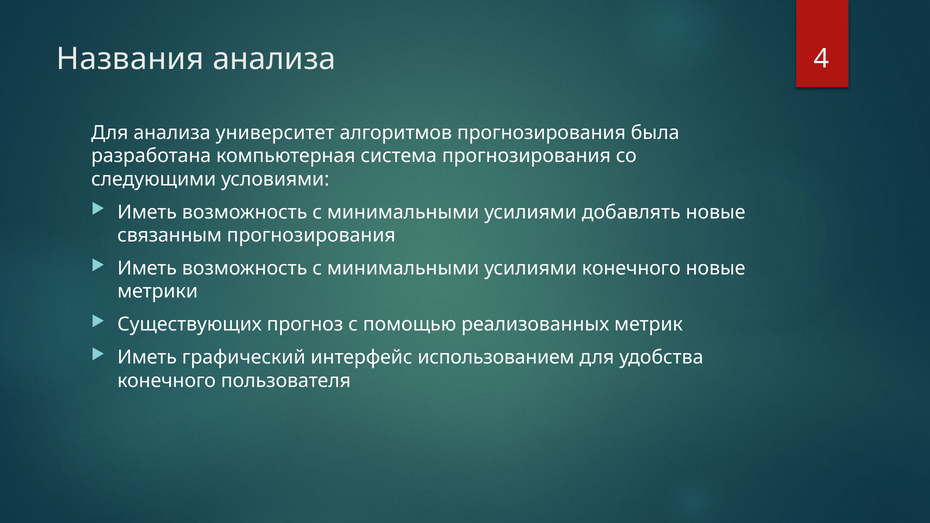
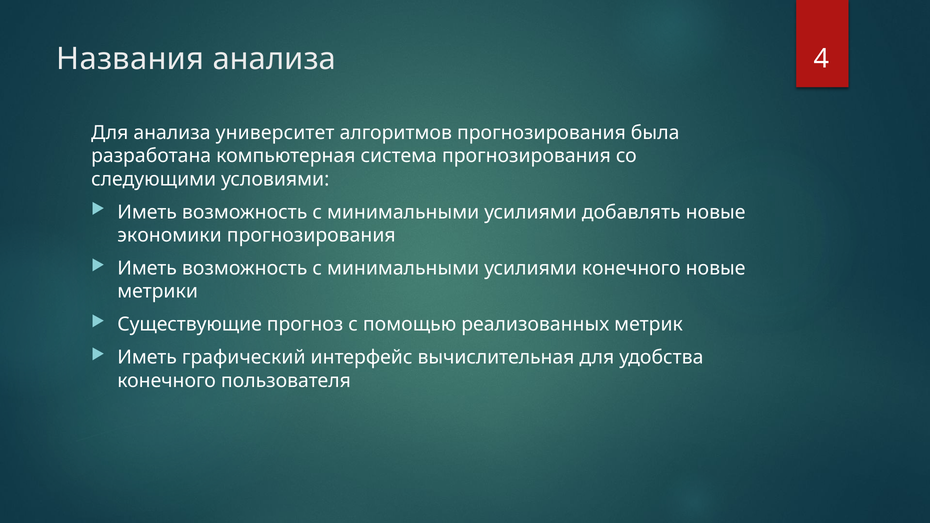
связанным: связанным -> экономики
Существующих: Существующих -> Существующие
использованием: использованием -> вычислительная
